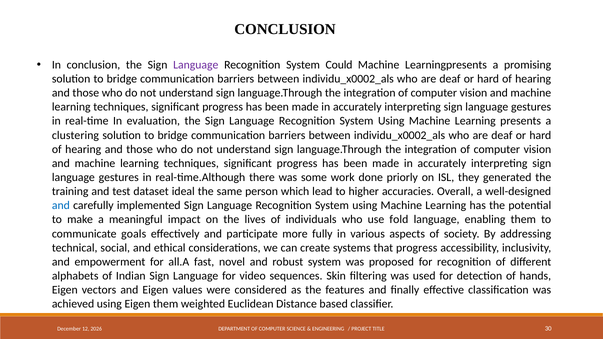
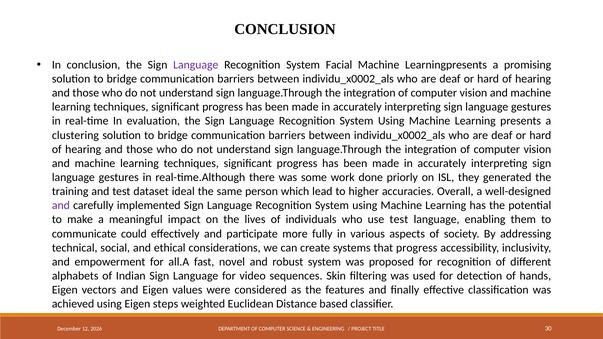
Could: Could -> Facial
and at (61, 206) colour: blue -> purple
use fold: fold -> test
goals: goals -> could
Eigen them: them -> steps
